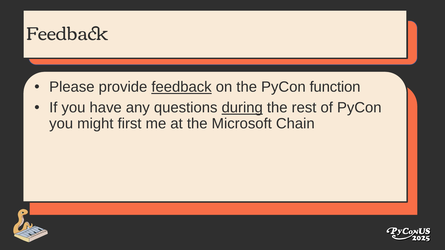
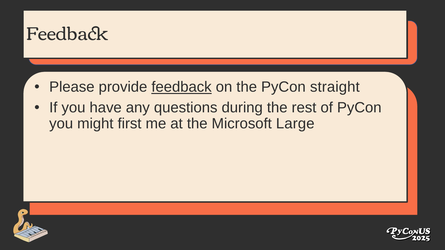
function: function -> straight
during underline: present -> none
Chain: Chain -> Large
